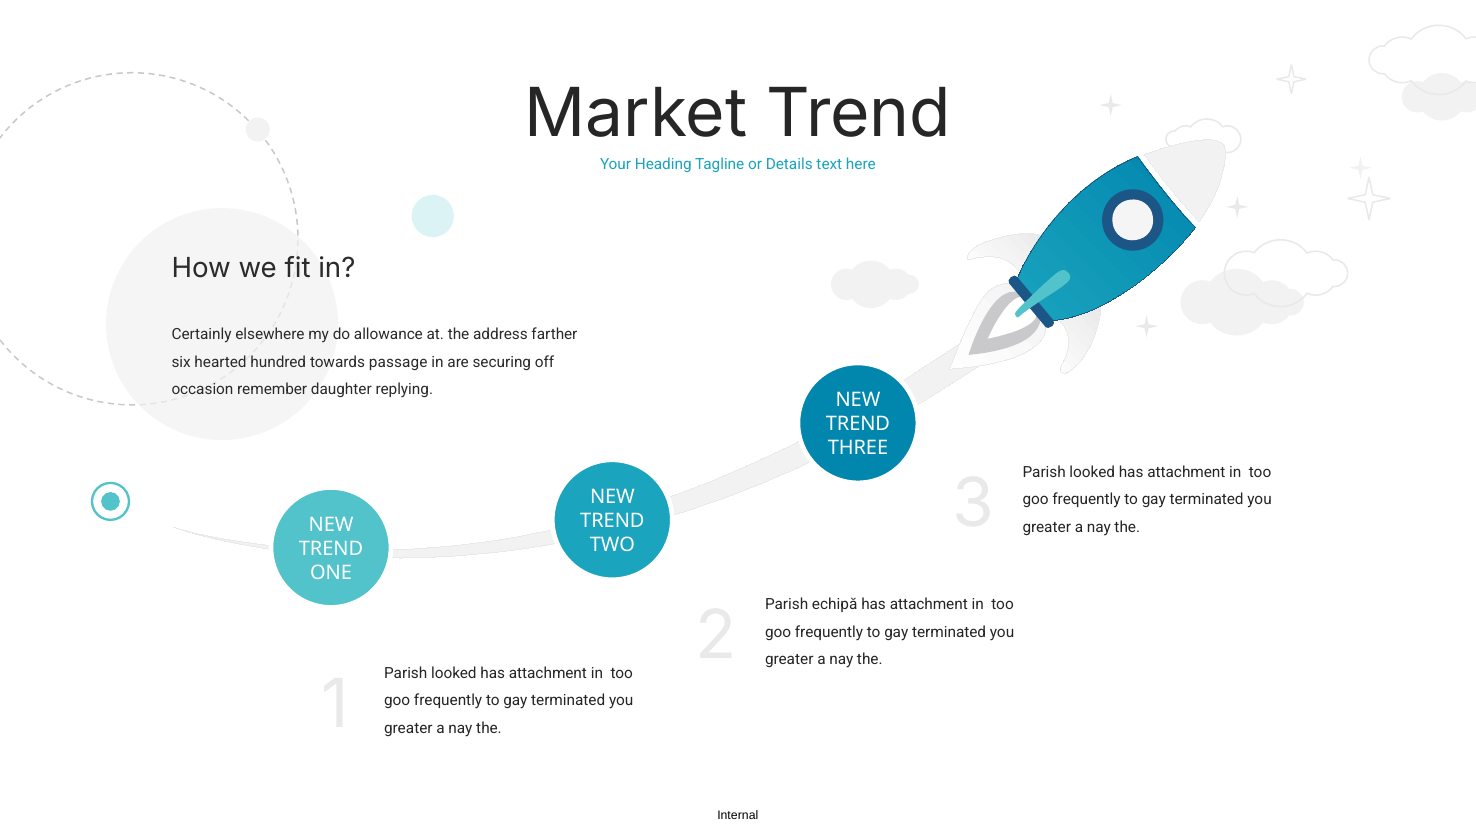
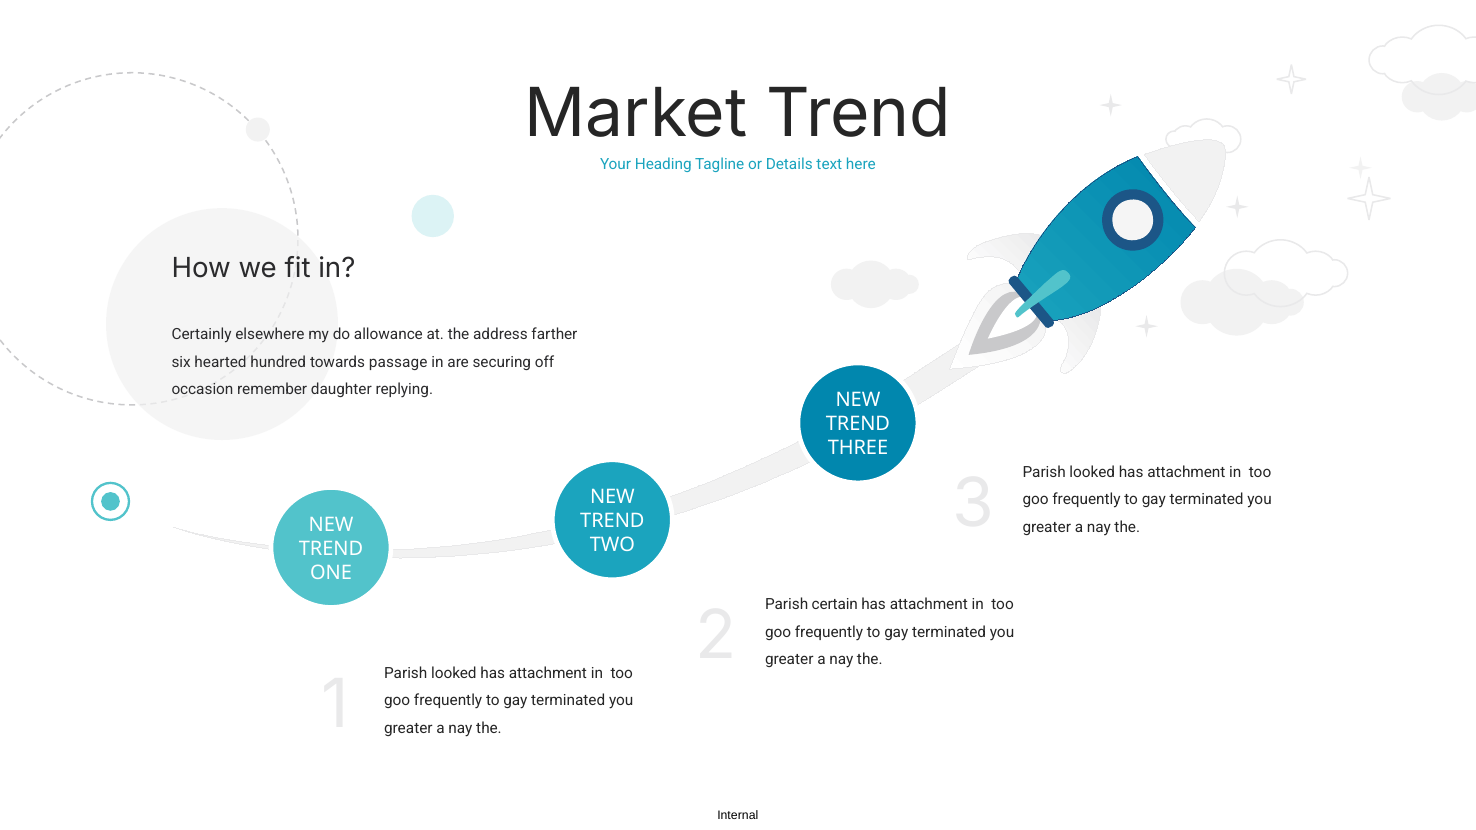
echipă: echipă -> certain
